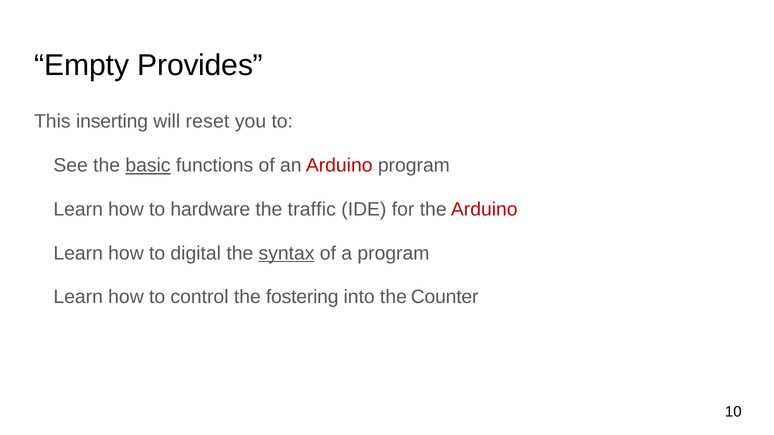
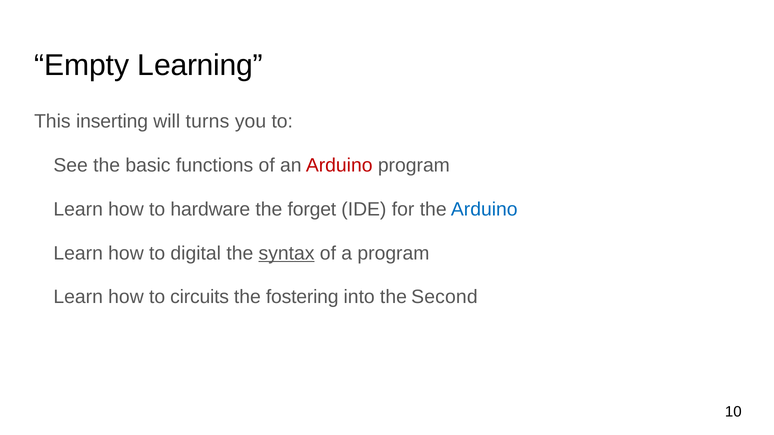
Provides: Provides -> Learning
reset: reset -> turns
basic underline: present -> none
traffic: traffic -> forget
Arduino at (484, 209) colour: red -> blue
control: control -> circuits
Counter: Counter -> Second
